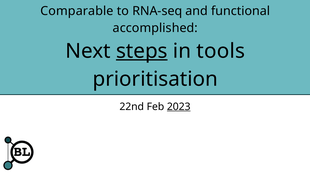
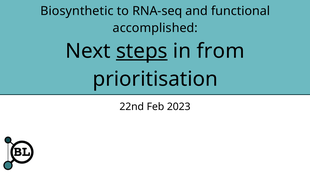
Comparable: Comparable -> Biosynthetic
tools: tools -> from
2023 underline: present -> none
